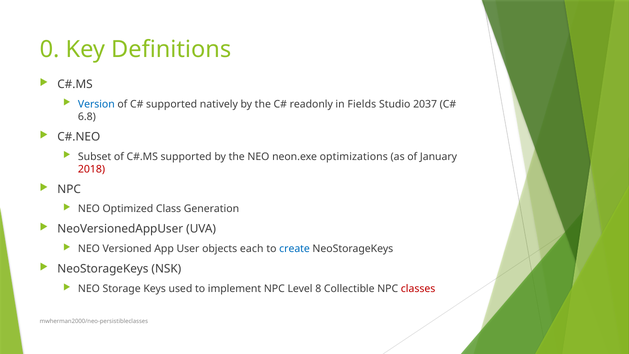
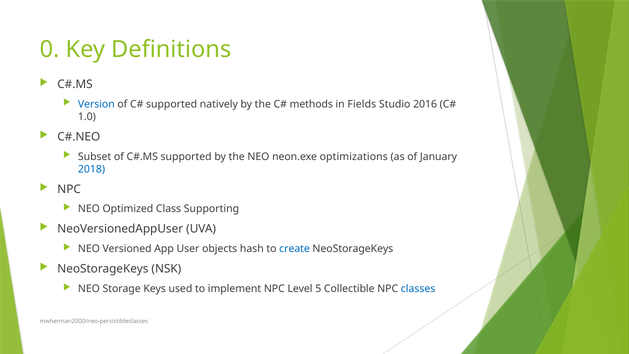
readonly: readonly -> methods
2037: 2037 -> 2016
6.8: 6.8 -> 1.0
2018 colour: red -> blue
Generation: Generation -> Supporting
each: each -> hash
8: 8 -> 5
classes colour: red -> blue
